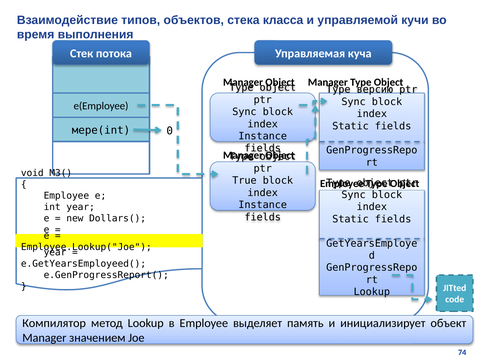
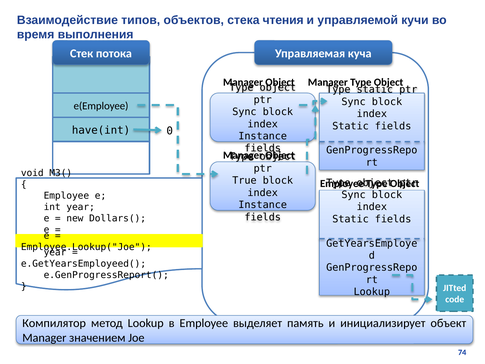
класса: класса -> чтения
Type версию: версию -> static
мере(int: мере(int -> have(int
